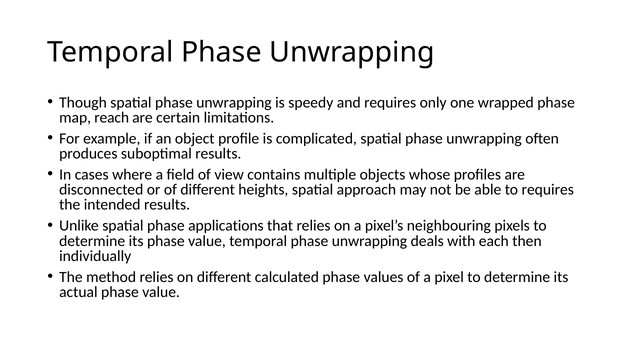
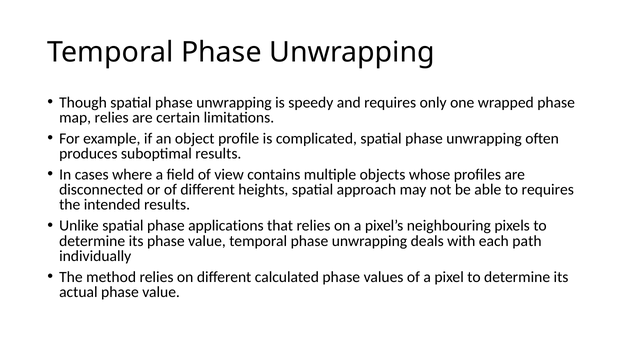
map reach: reach -> relies
then: then -> path
